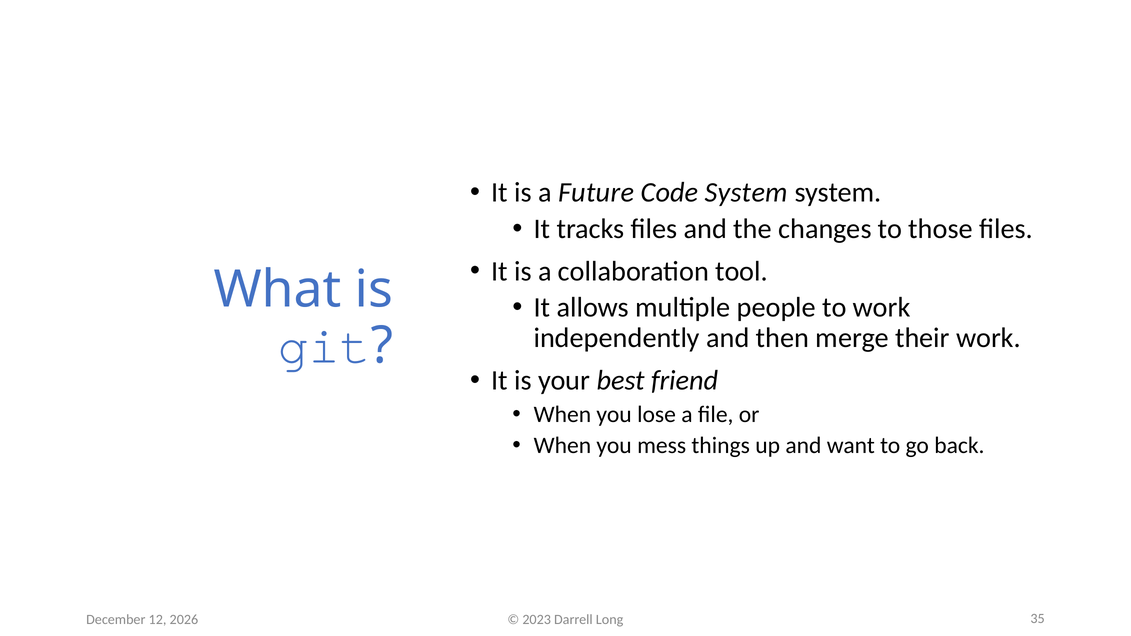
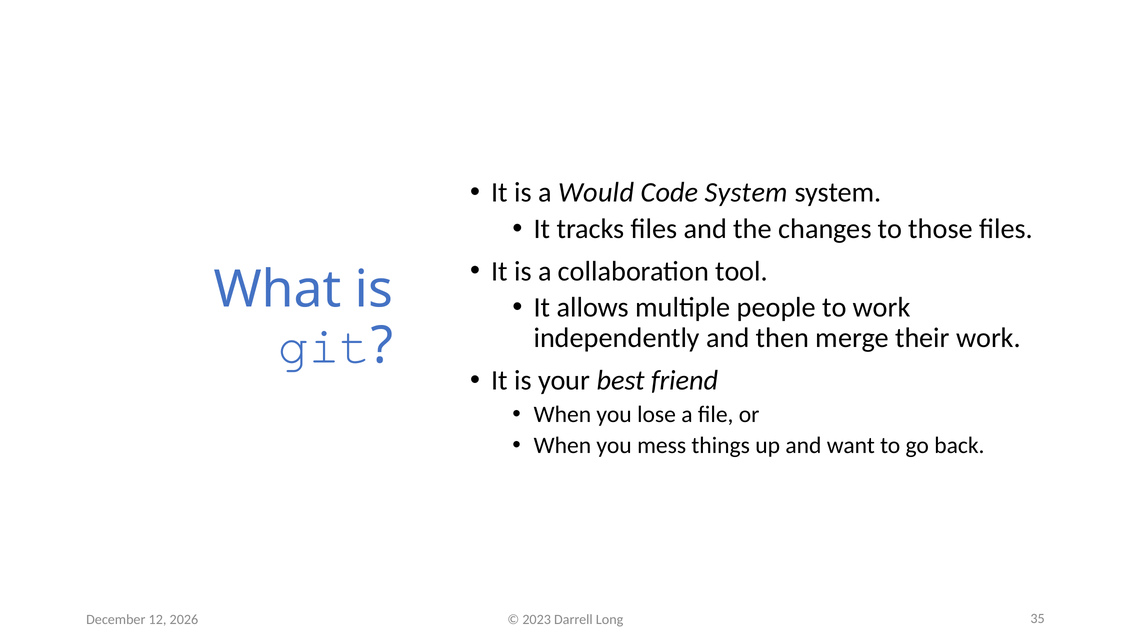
Future: Future -> Would
